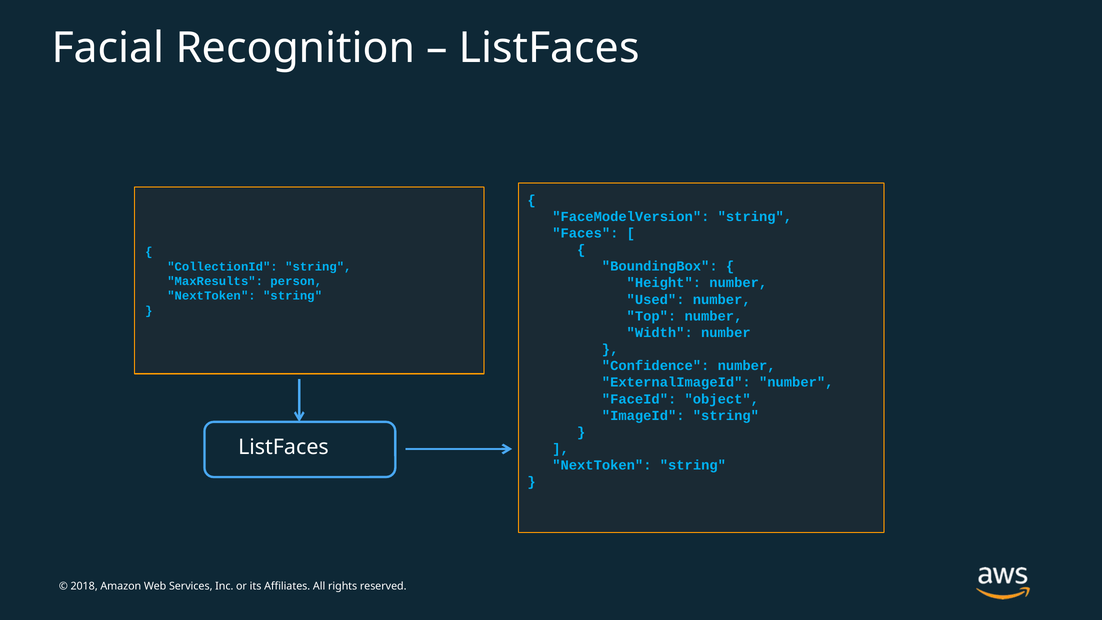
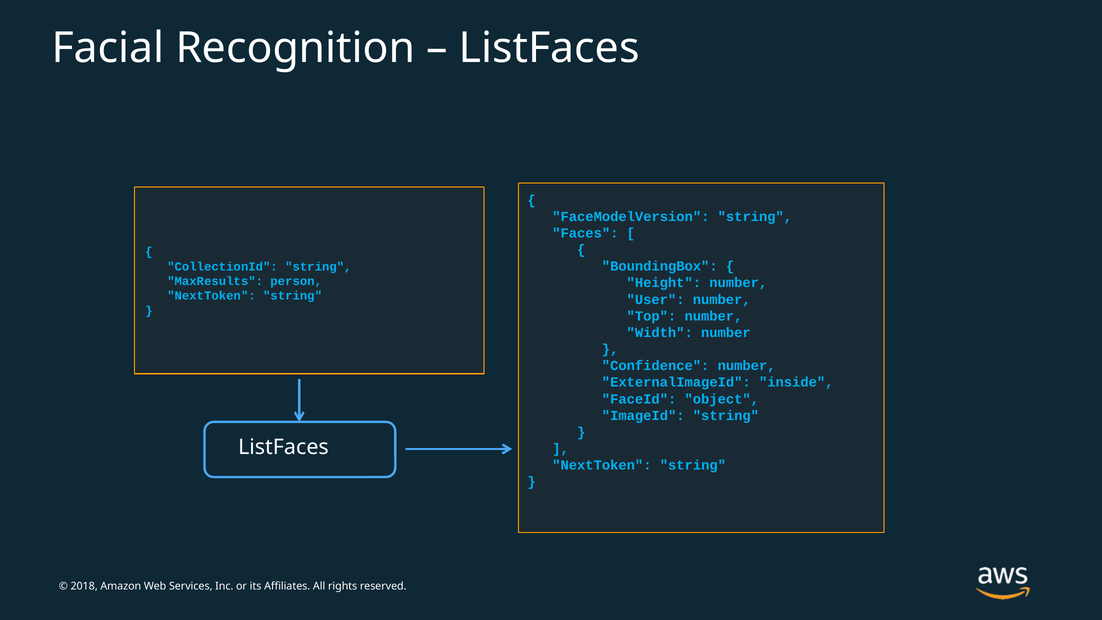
Used: Used -> User
ExternalImageId number: number -> inside
